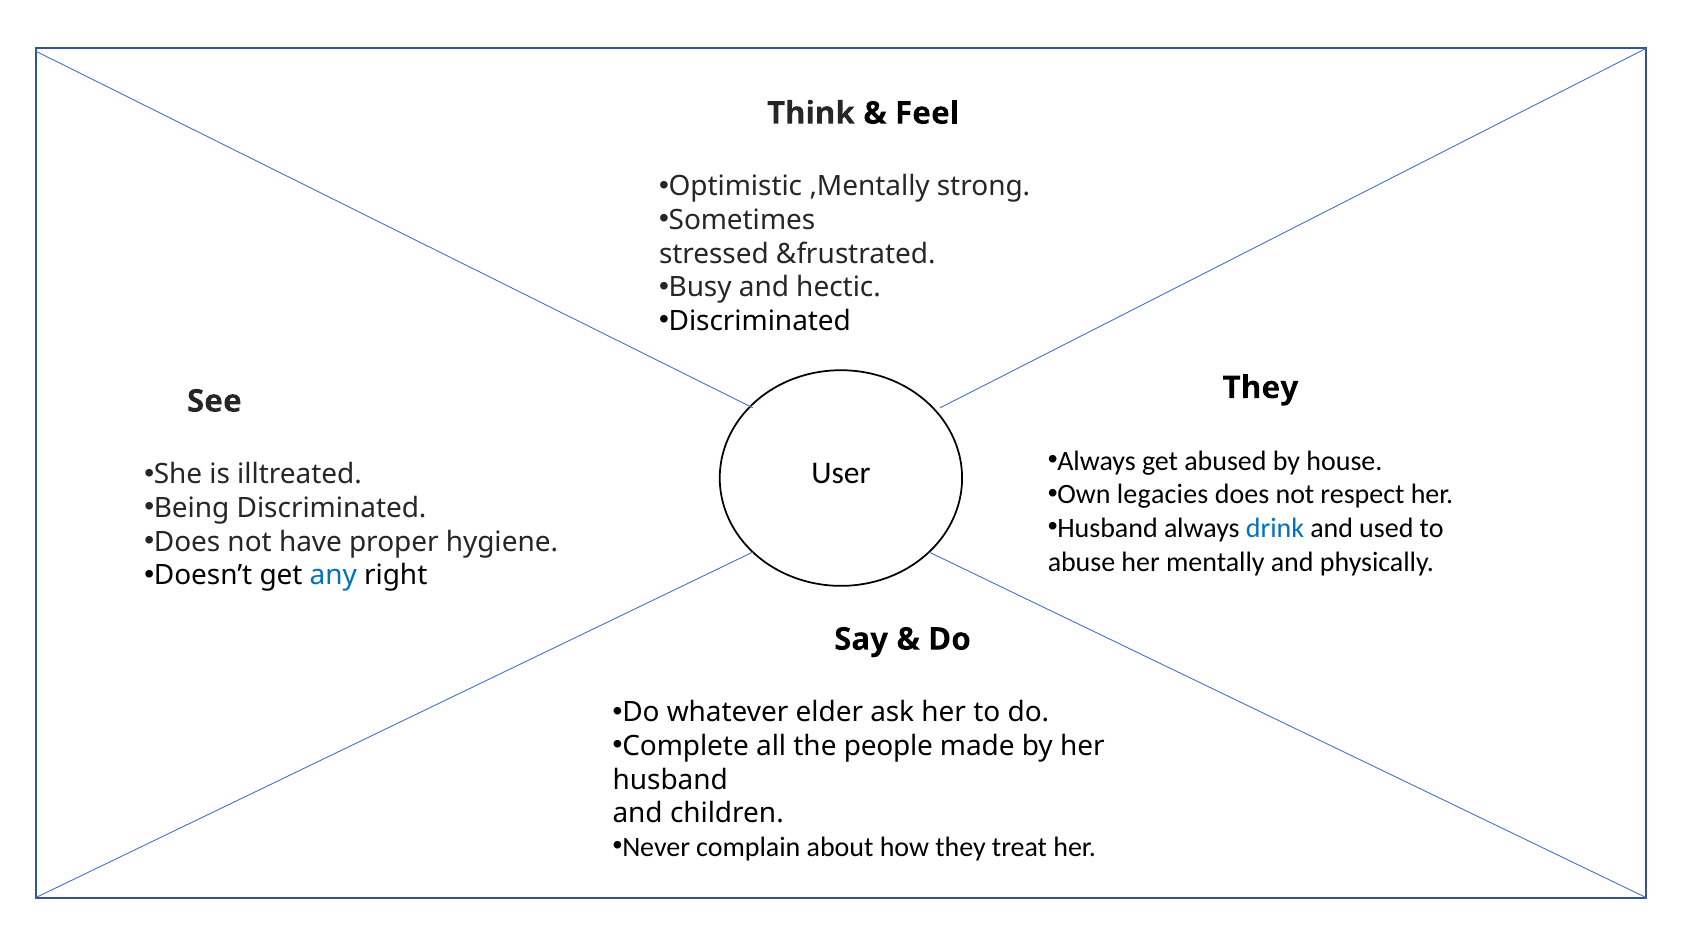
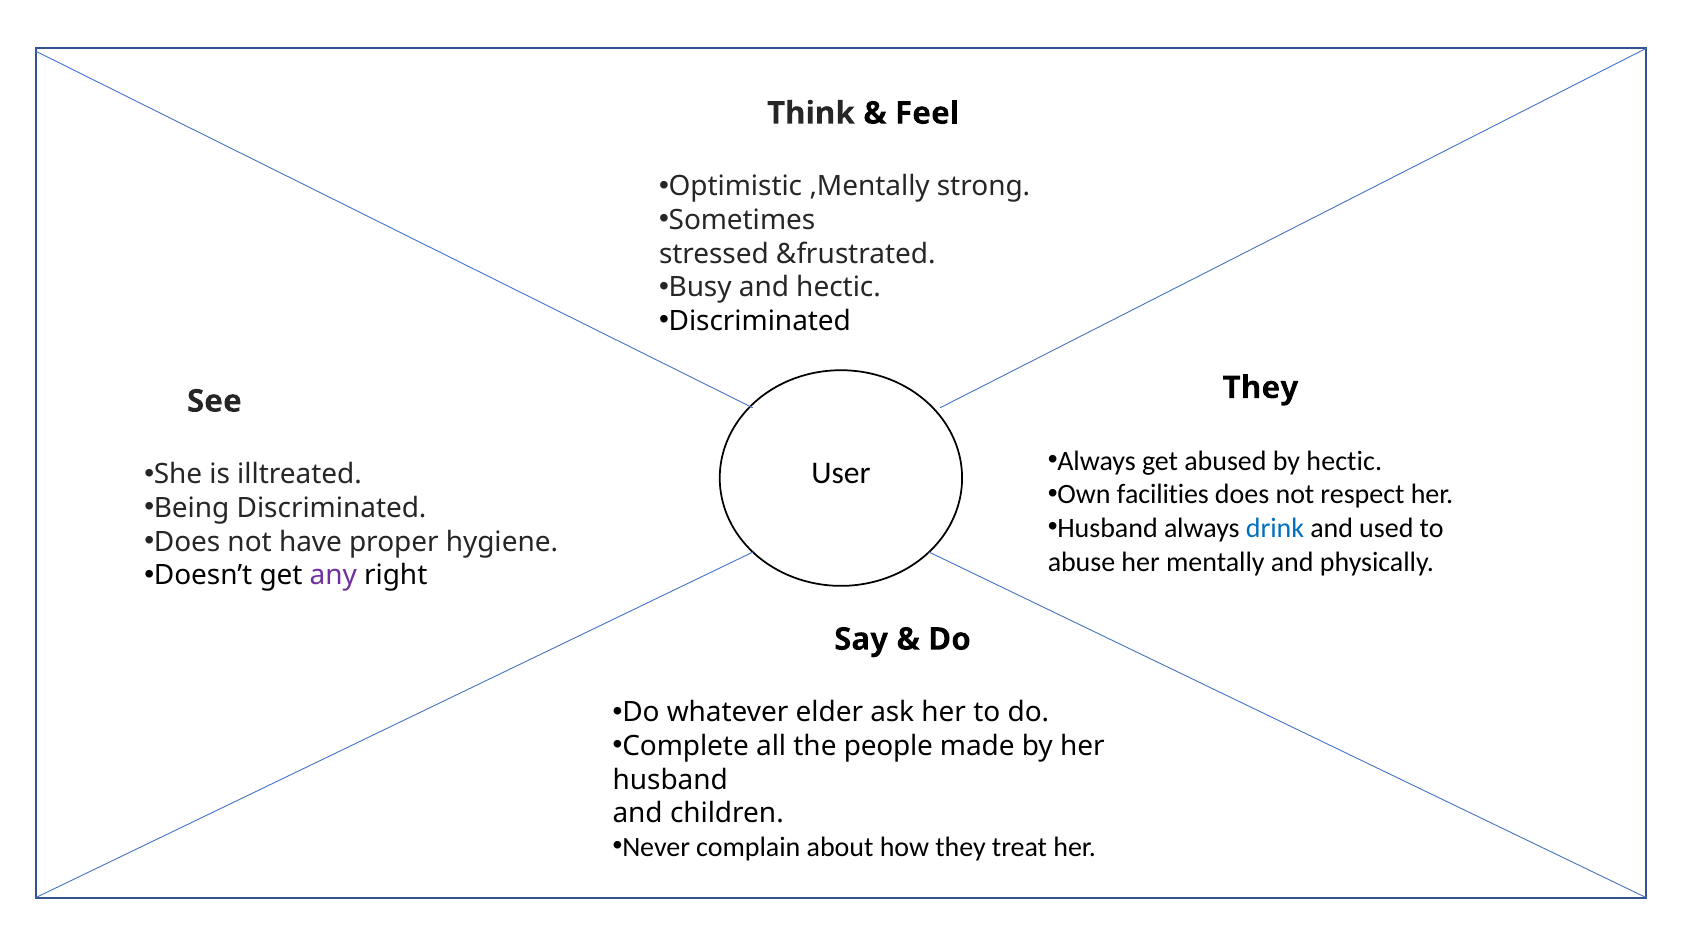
by house: house -> hectic
legacies: legacies -> facilities
any colour: blue -> purple
